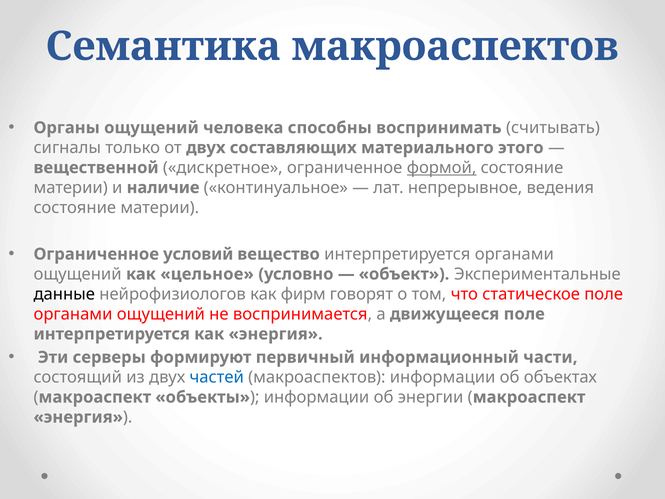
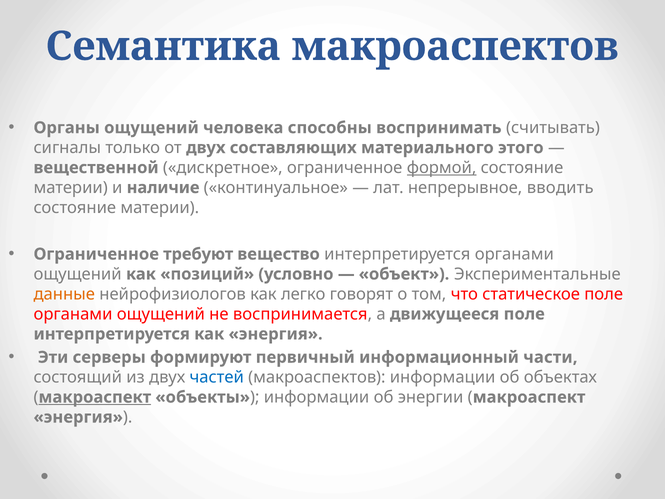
ведения: ведения -> вводить
условий: условий -> требуют
цельное: цельное -> позиций
данные colour: black -> orange
фирм: фирм -> легко
макроаспект at (95, 397) underline: none -> present
